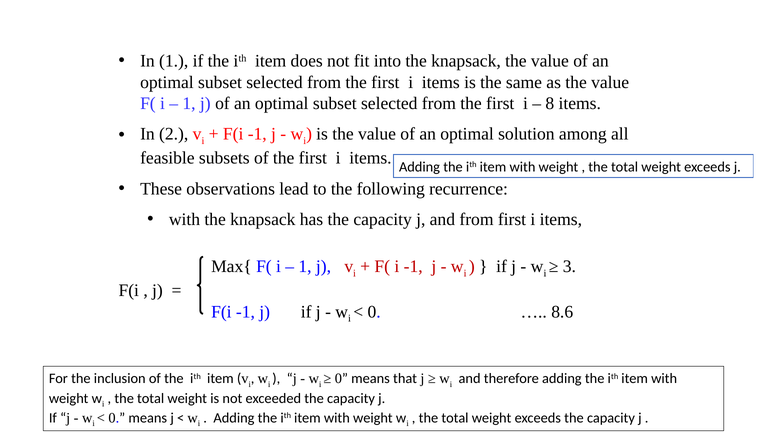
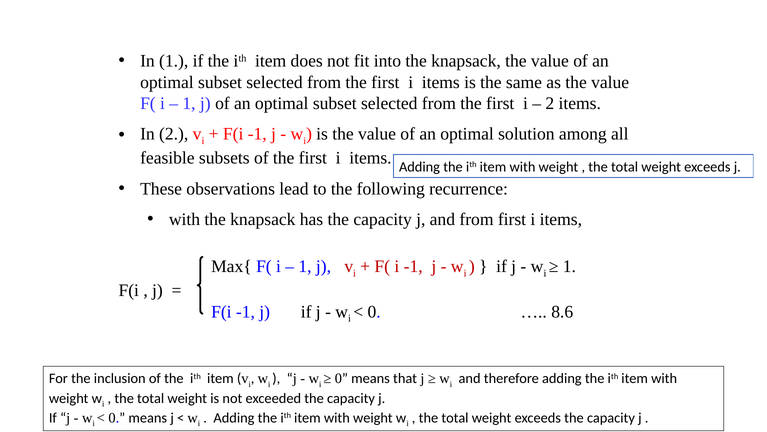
8 at (550, 103): 8 -> 2
3 at (569, 266): 3 -> 1
